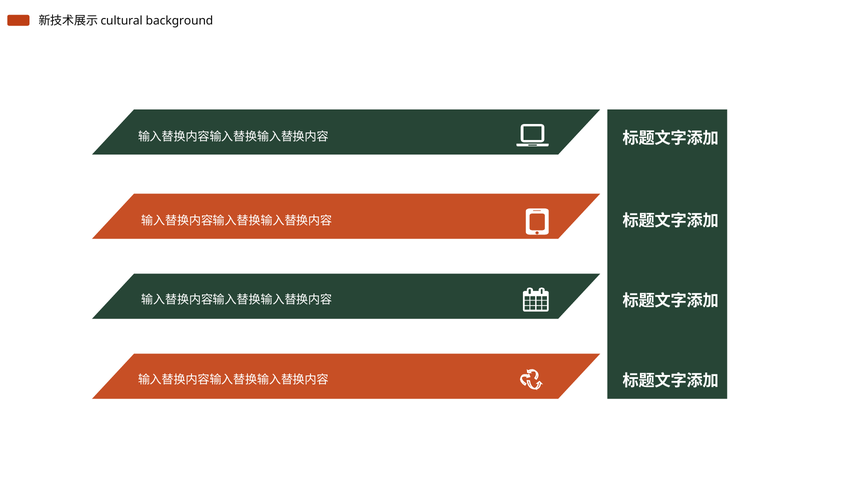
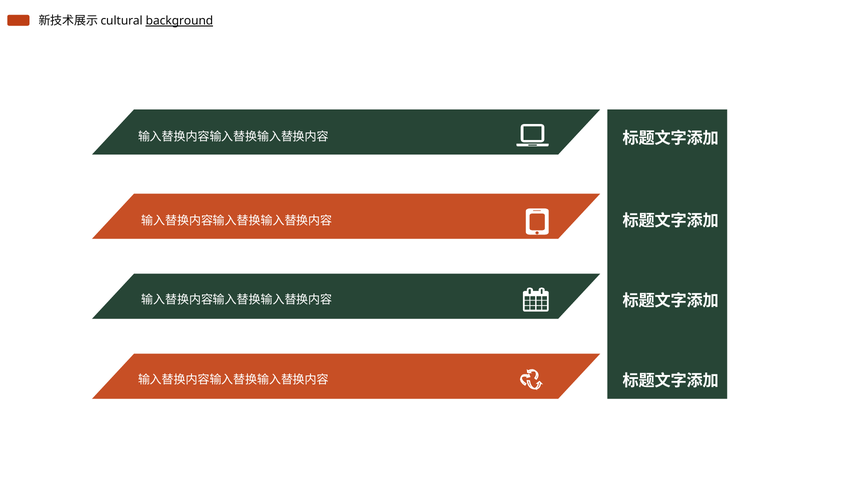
background underline: none -> present
